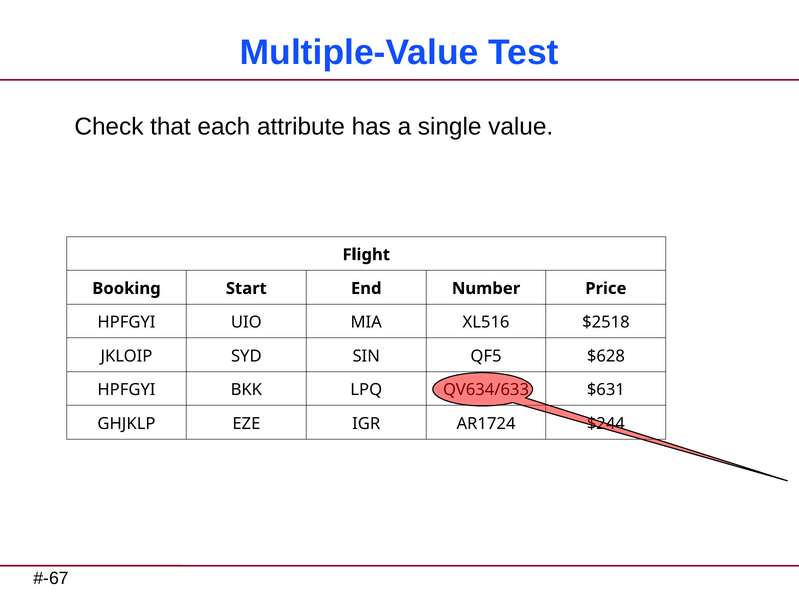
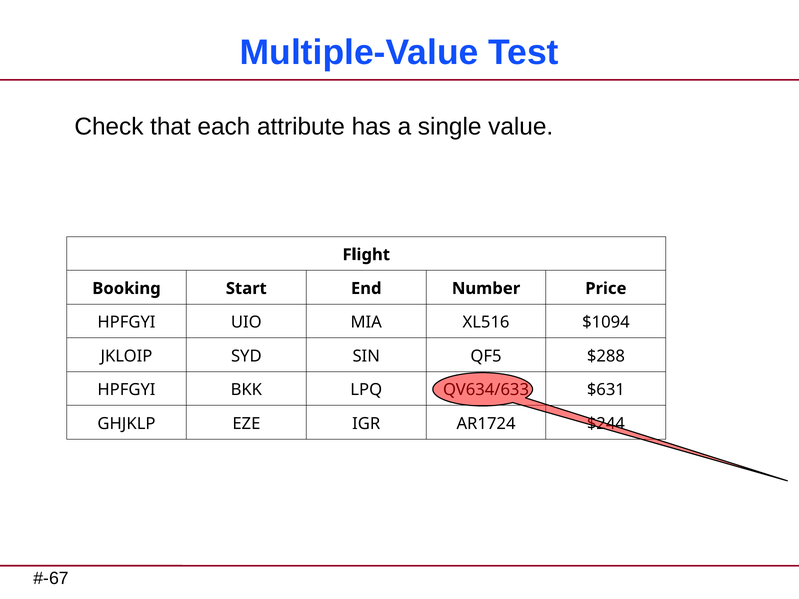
$2518: $2518 -> $1094
$628: $628 -> $288
